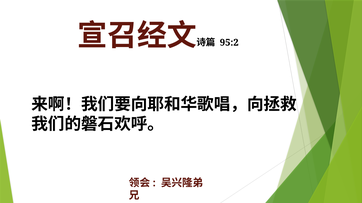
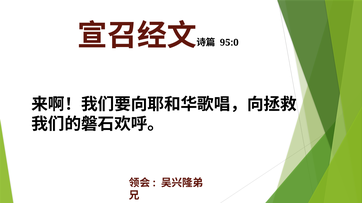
95:2: 95:2 -> 95:0
